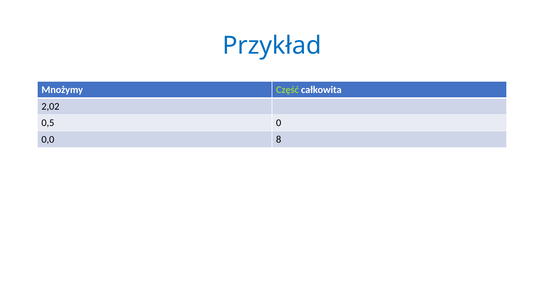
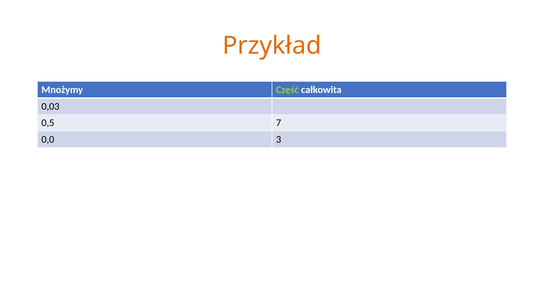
Przykład colour: blue -> orange
2,02: 2,02 -> 0,03
0: 0 -> 7
8: 8 -> 3
